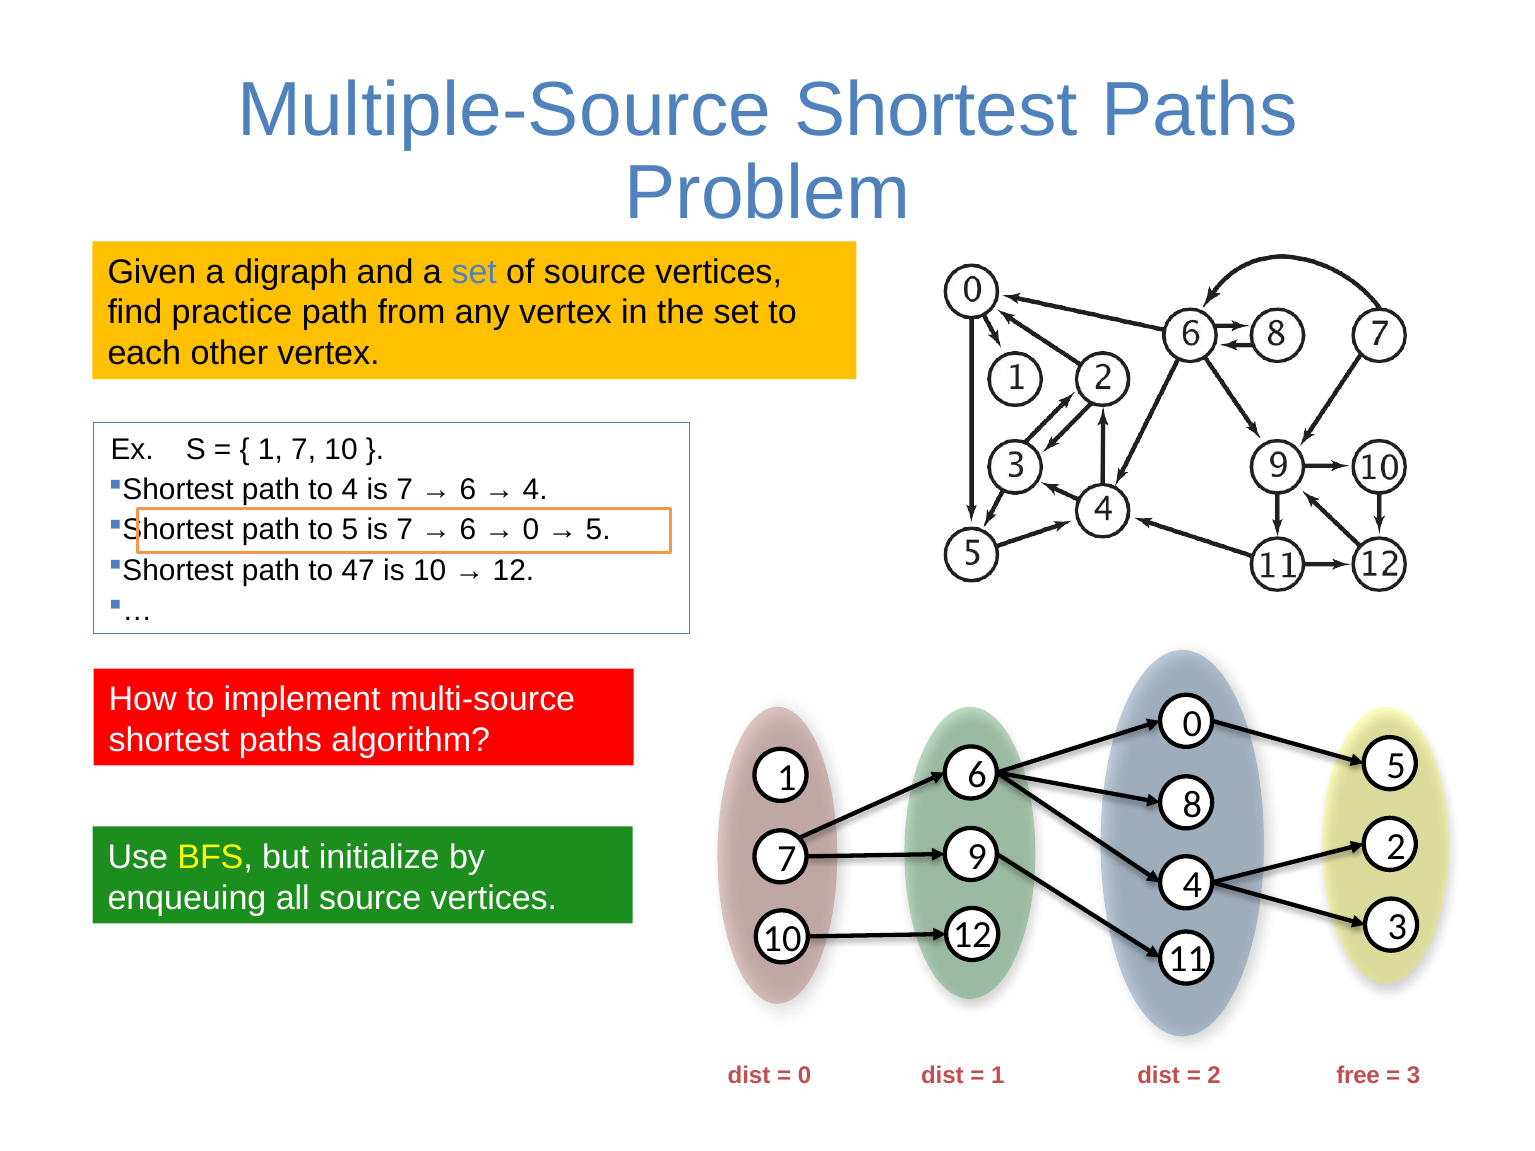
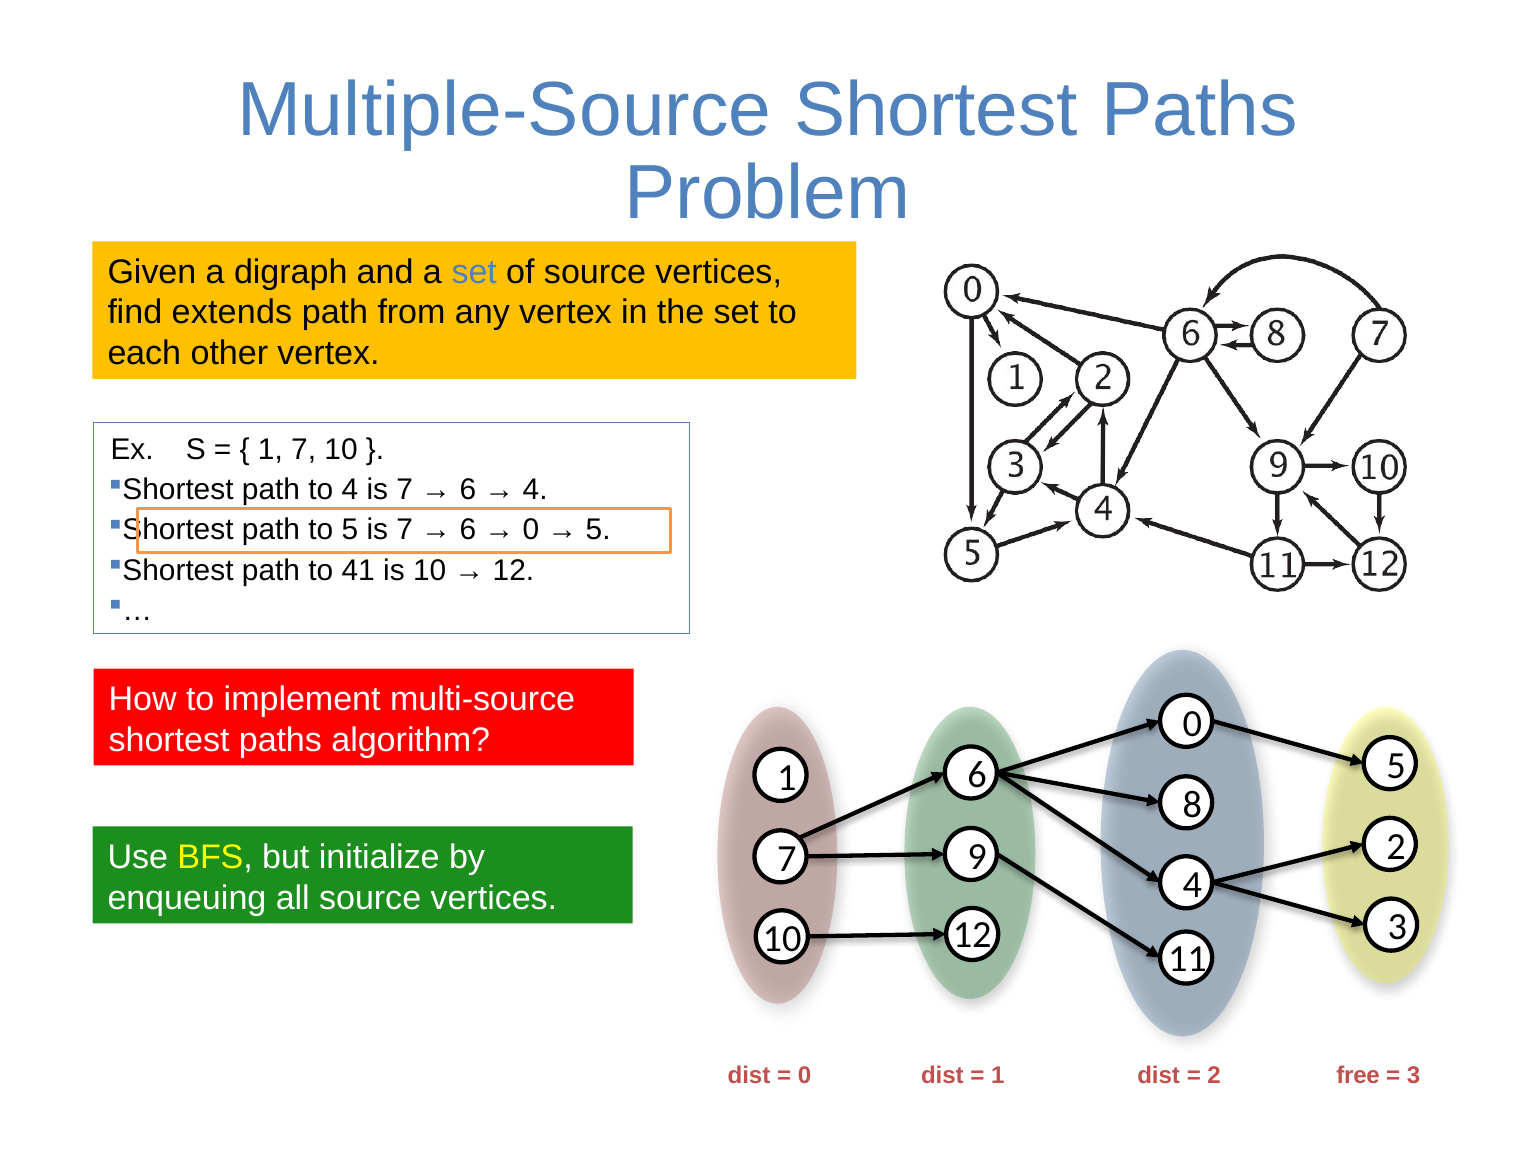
practice: practice -> extends
47: 47 -> 41
